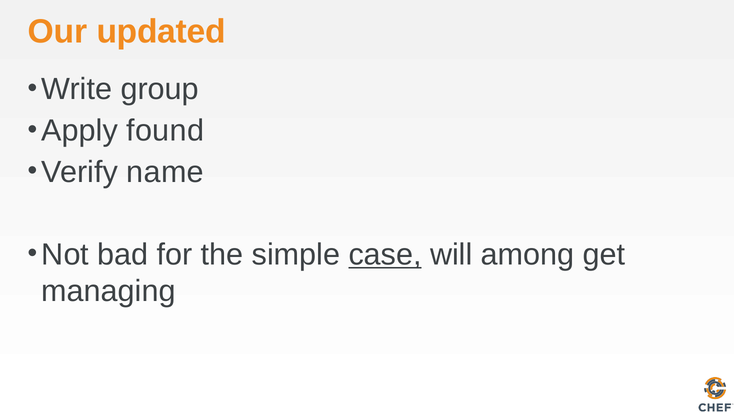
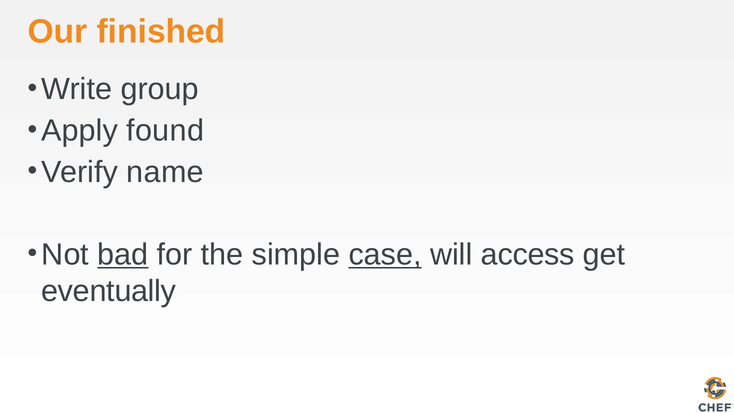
updated: updated -> finished
bad underline: none -> present
among: among -> access
managing: managing -> eventually
